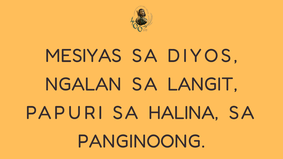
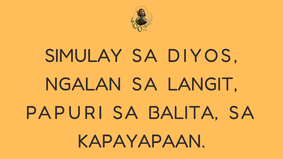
MESIYAS: MESIYAS -> SIMULAY
HALINA: HALINA -> BALITA
PANGINOONG: PANGINOONG -> KAPAYAPAAN
